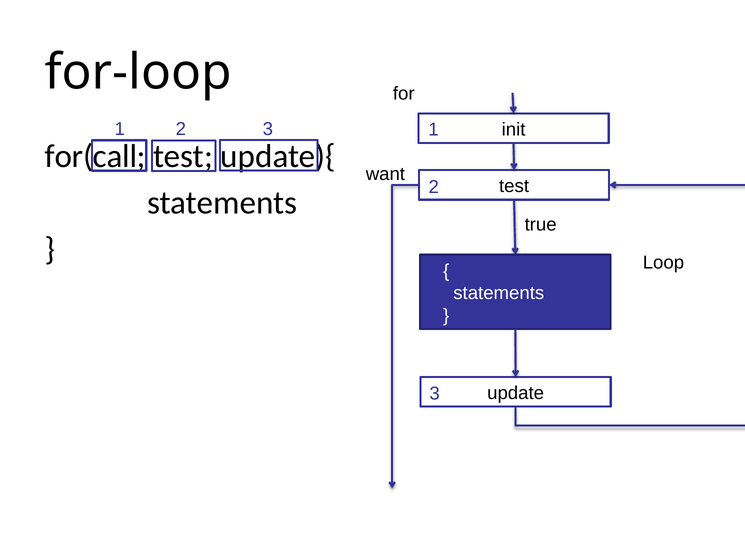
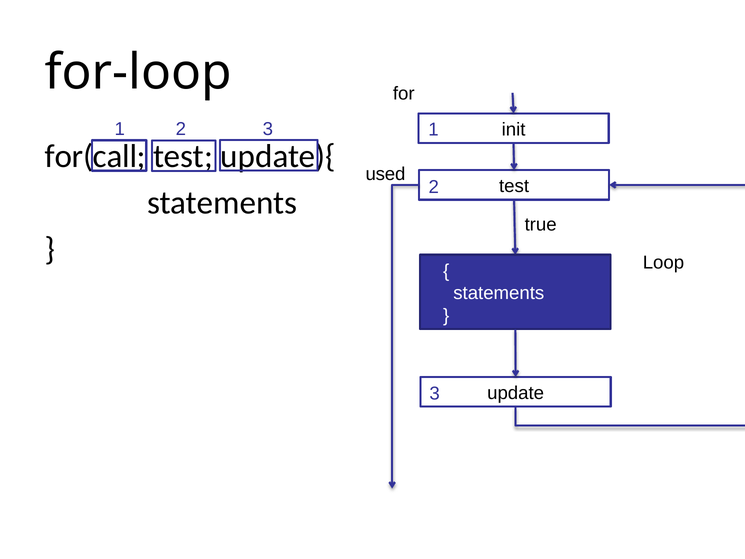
want: want -> used
